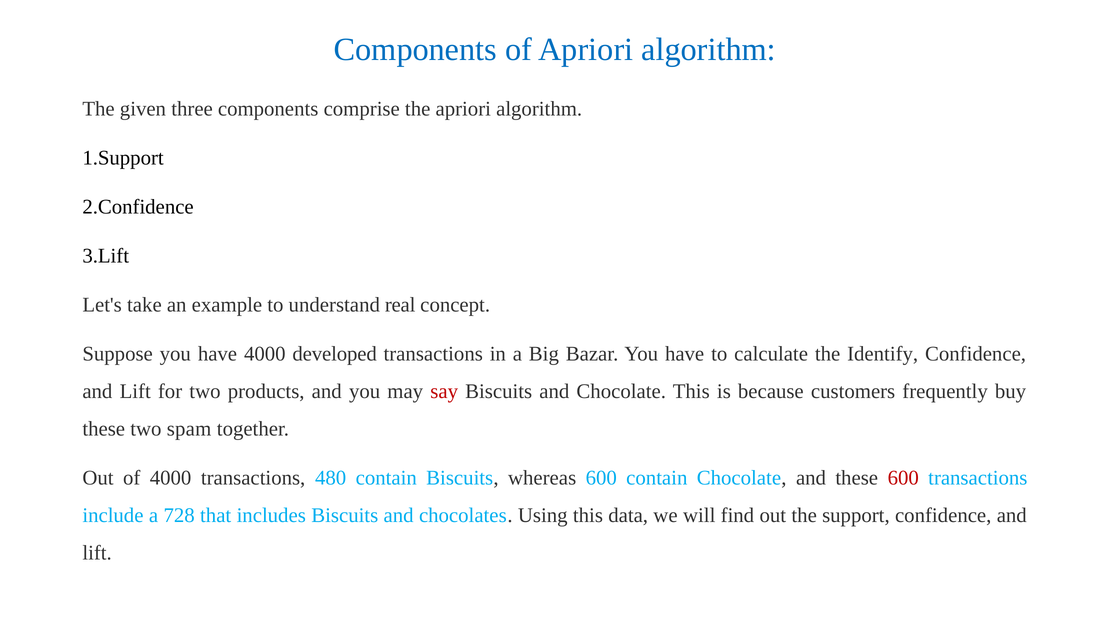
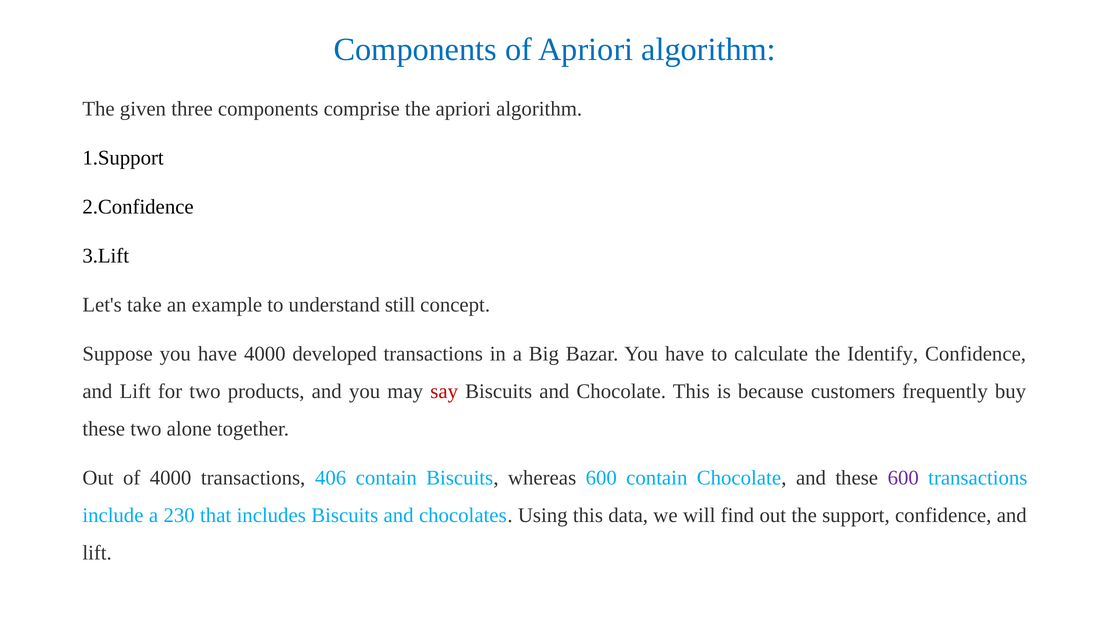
real: real -> still
spam: spam -> alone
480: 480 -> 406
600 at (903, 478) colour: red -> purple
728: 728 -> 230
